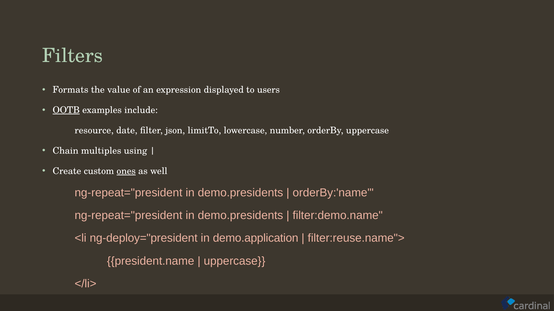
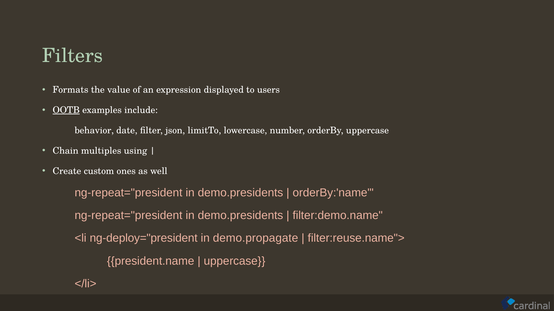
resource: resource -> behavior
ones underline: present -> none
demo.application: demo.application -> demo.propagate
